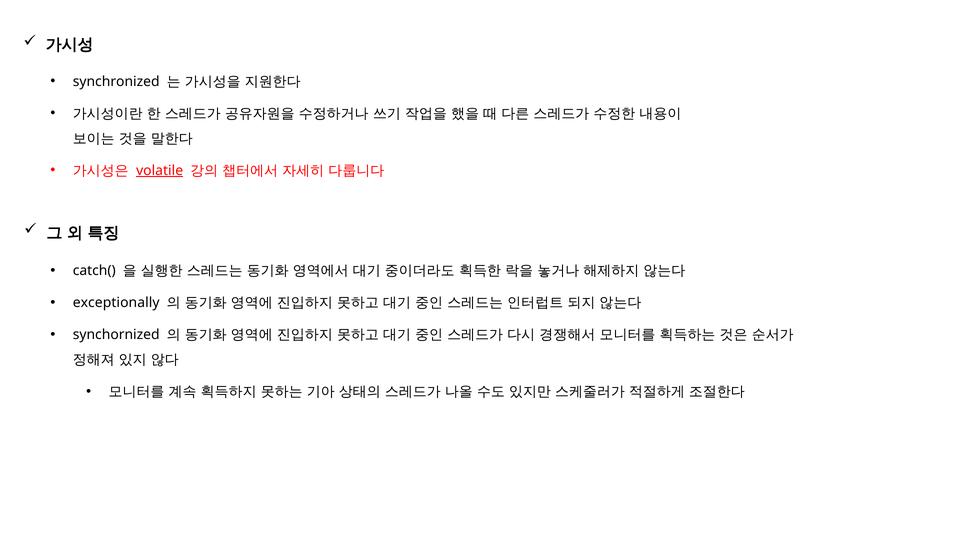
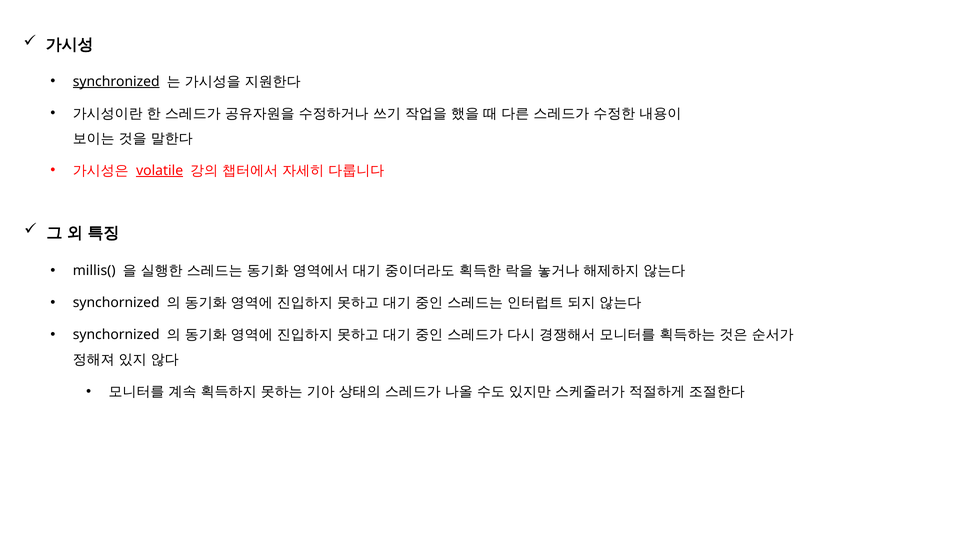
synchronized underline: none -> present
catch(: catch( -> millis(
exceptionally at (116, 303): exceptionally -> synchornized
